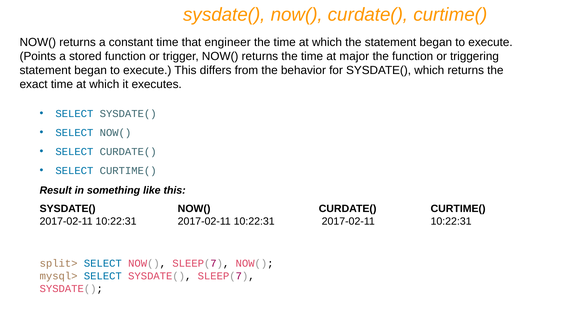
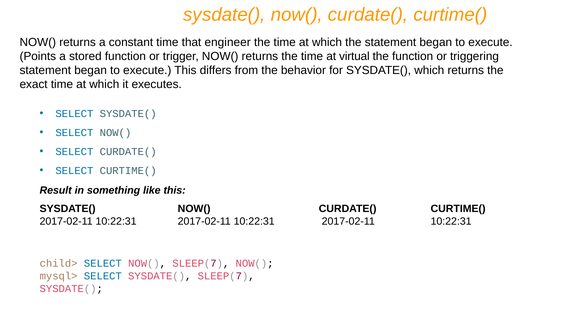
major: major -> virtual
split>: split> -> child>
